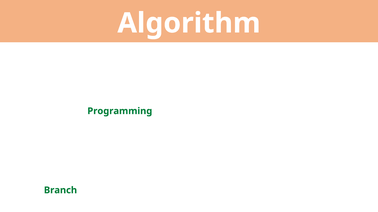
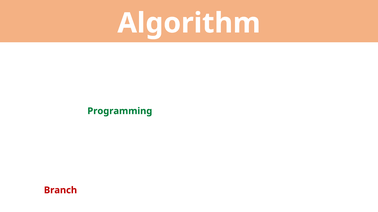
Branch colour: green -> red
